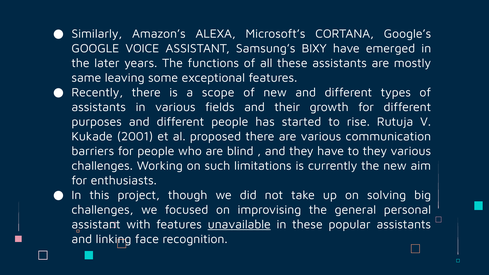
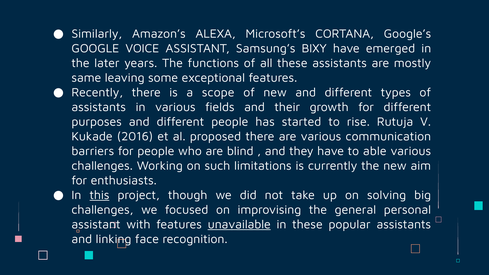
2001: 2001 -> 2016
to they: they -> able
this underline: none -> present
